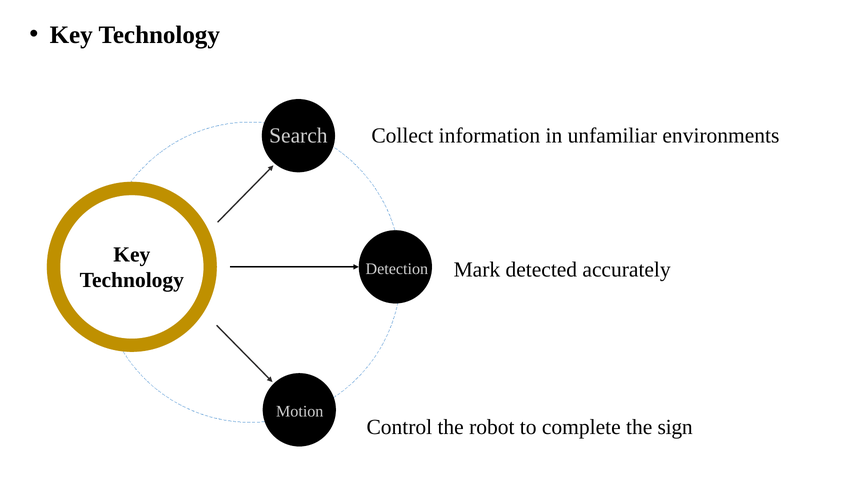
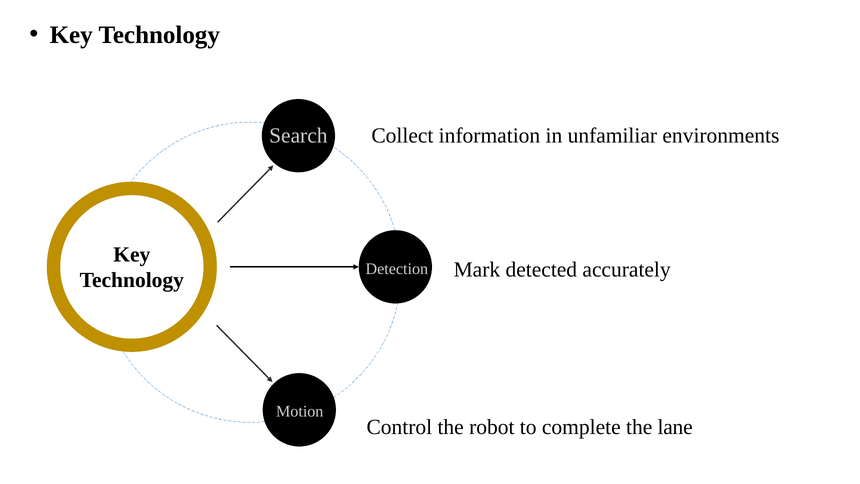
sign: sign -> lane
